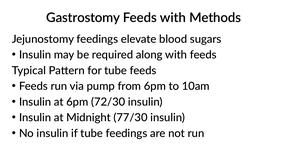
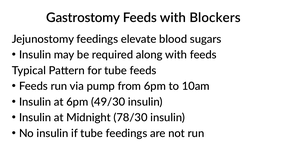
Methods: Methods -> Blockers
72/30: 72/30 -> 49/30
77/30: 77/30 -> 78/30
